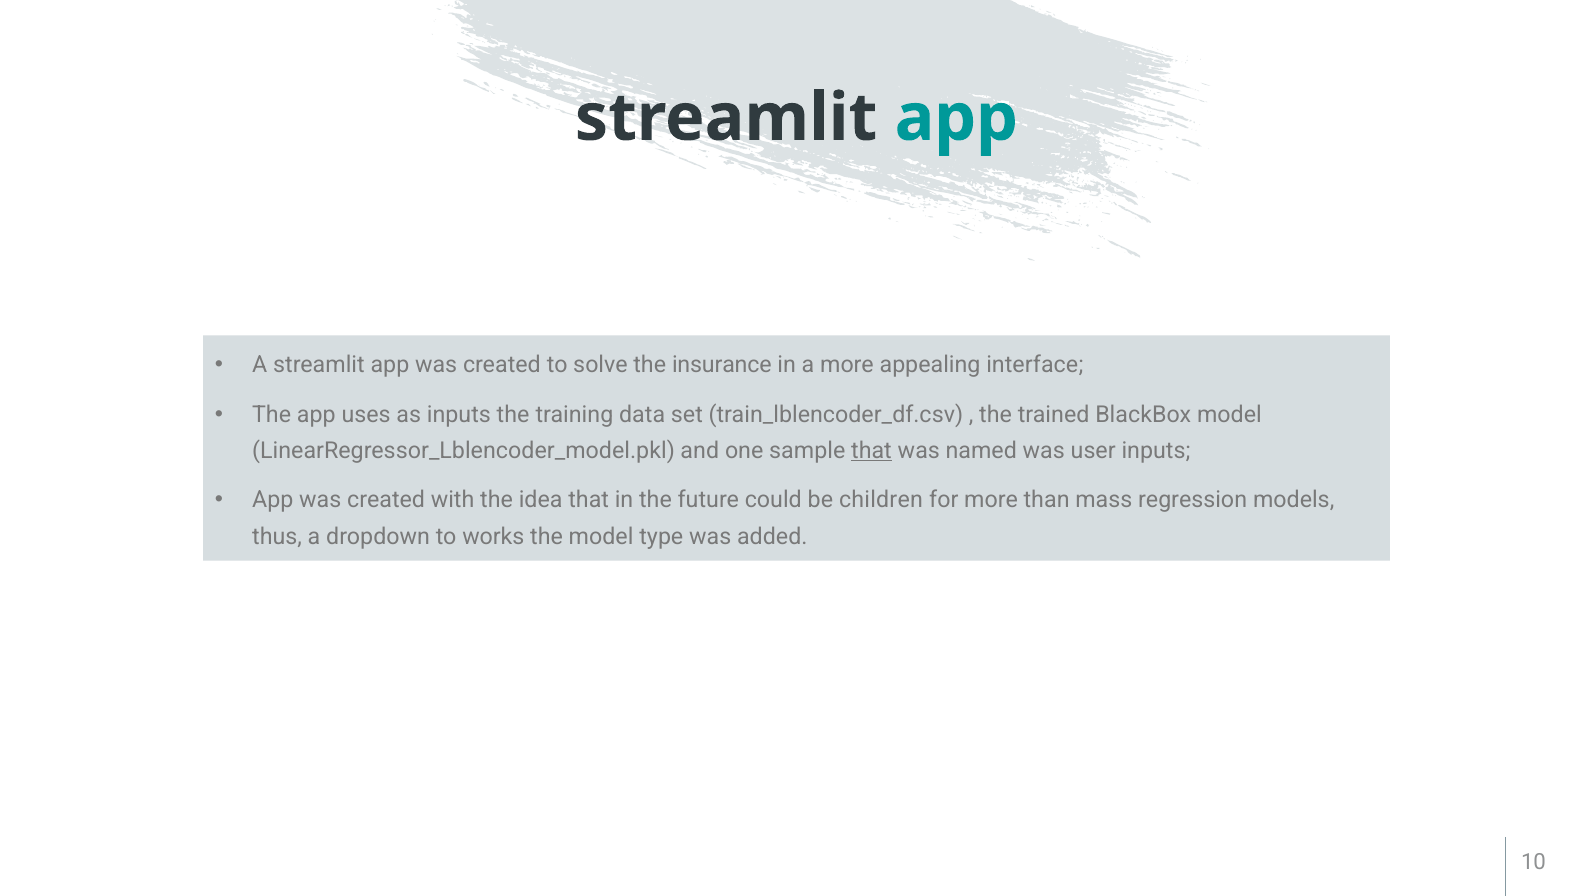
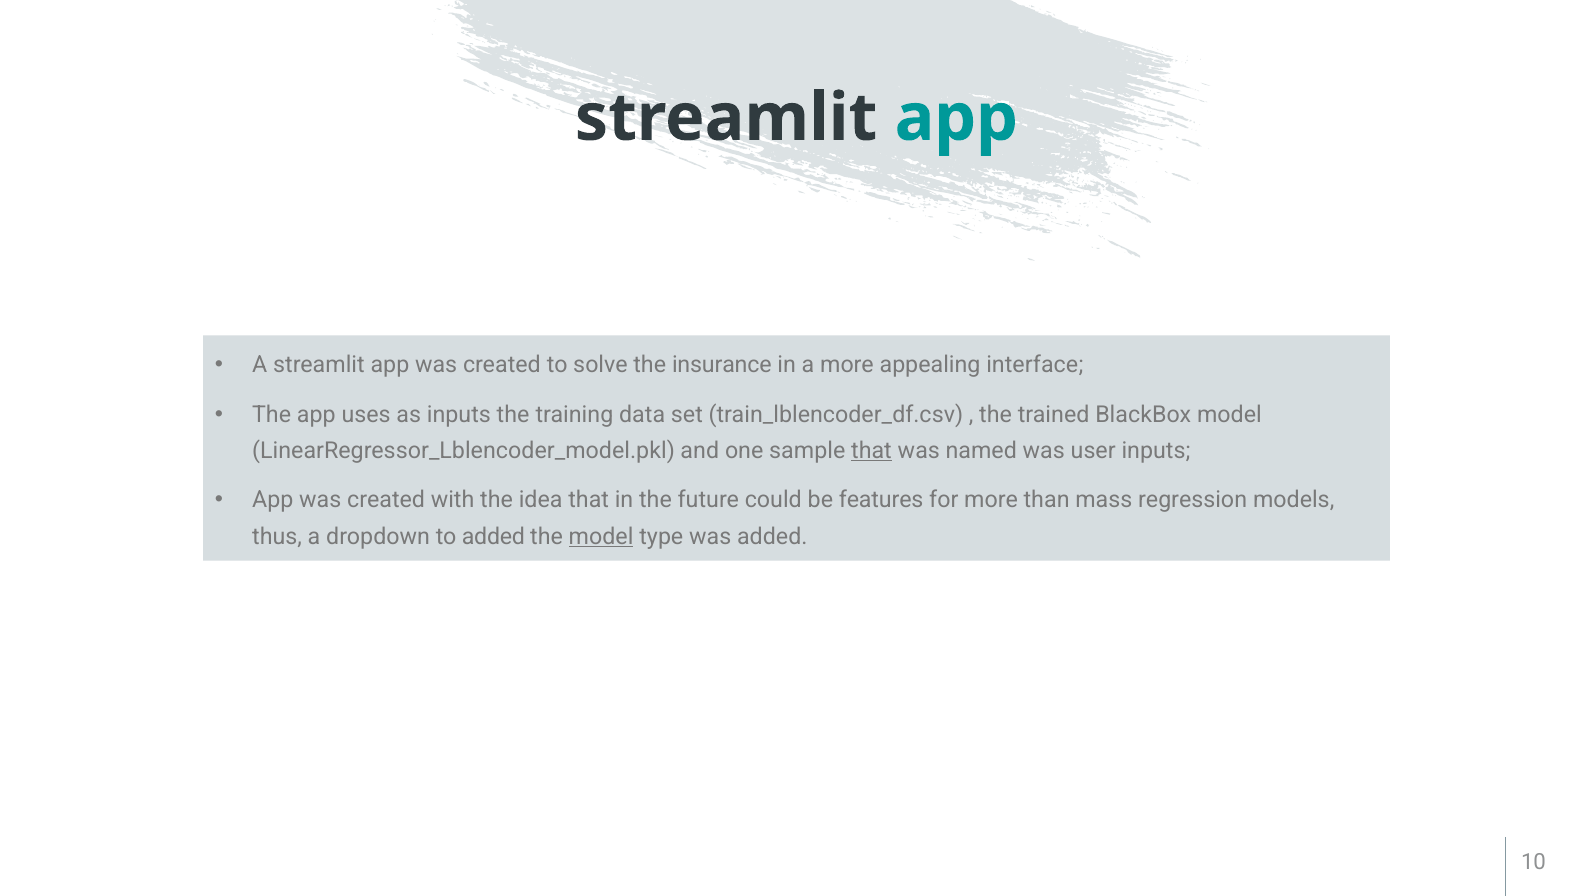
children: children -> features
to works: works -> added
model at (601, 537) underline: none -> present
